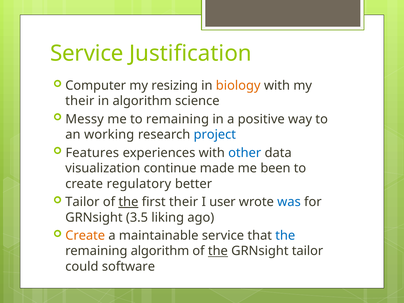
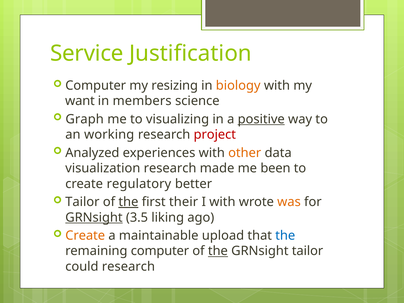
their at (80, 101): their -> want
in algorithm: algorithm -> members
Messy: Messy -> Graph
to remaining: remaining -> visualizing
positive underline: none -> present
project colour: blue -> red
Features: Features -> Analyzed
other colour: blue -> orange
visualization continue: continue -> research
I user: user -> with
was colour: blue -> orange
GRNsight at (94, 217) underline: none -> present
maintainable service: service -> upload
remaining algorithm: algorithm -> computer
could software: software -> research
